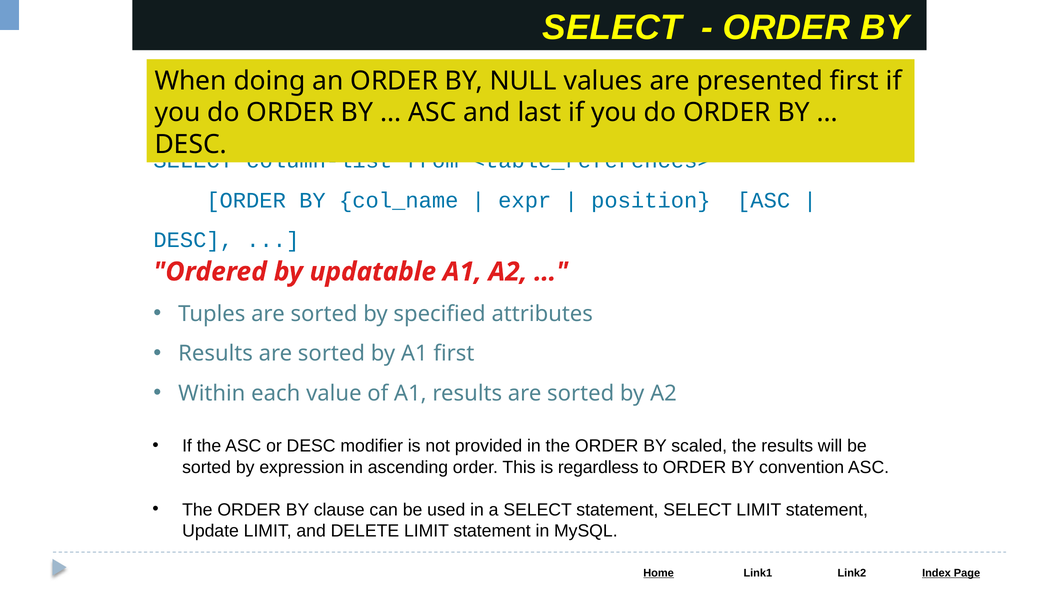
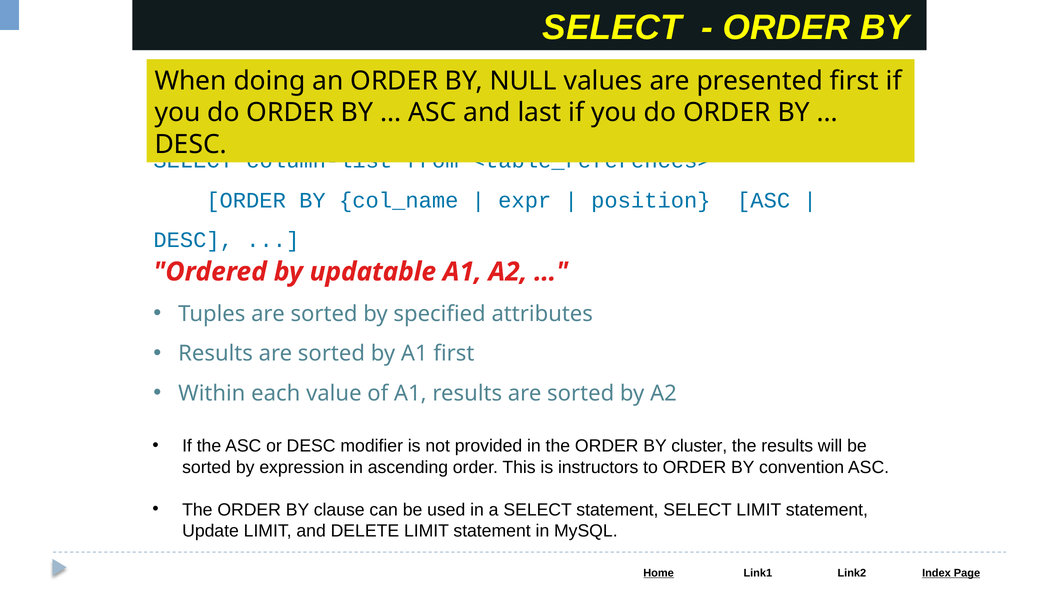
scaled: scaled -> cluster
regardless: regardless -> instructors
